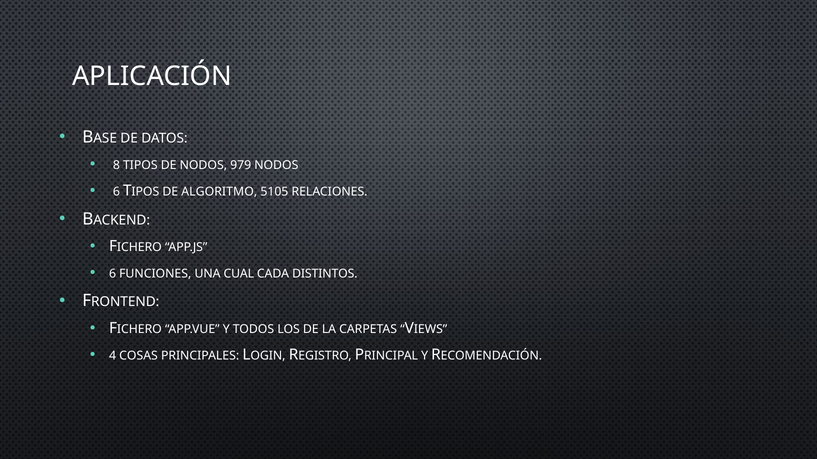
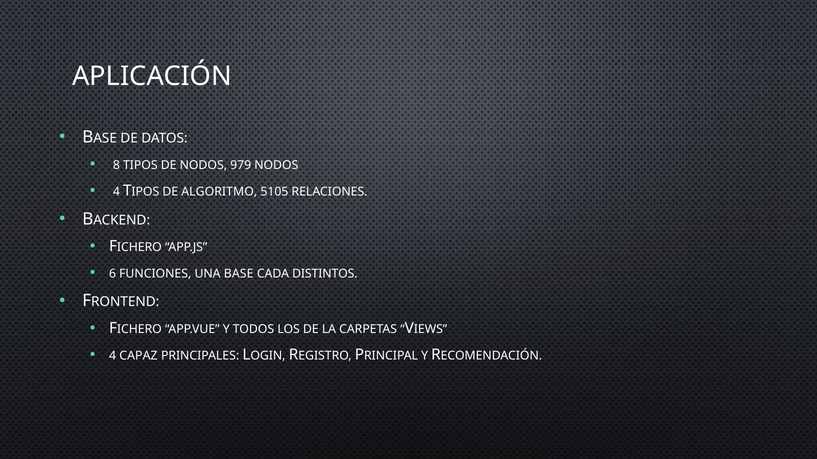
6 at (116, 192): 6 -> 4
CUAL: CUAL -> BASE
COSAS: COSAS -> CAPAZ
